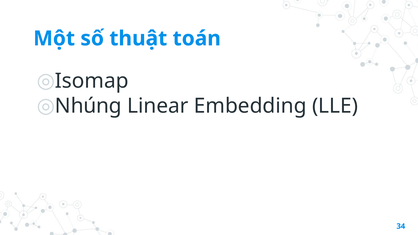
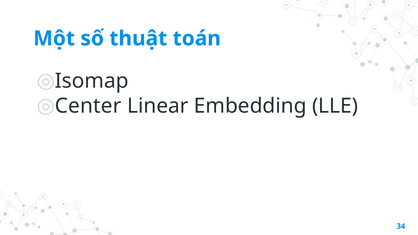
Nhúng: Nhúng -> Center
